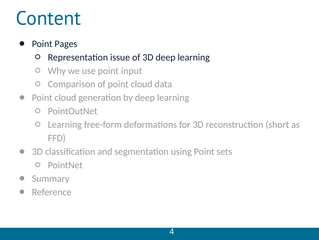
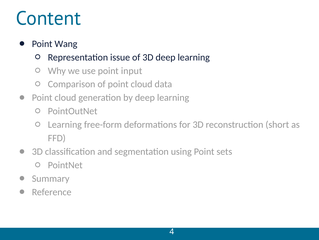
Pages: Pages -> Wang
